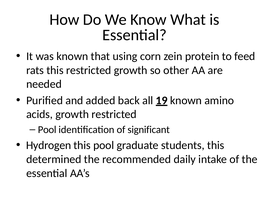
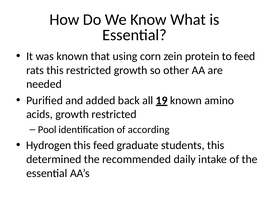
significant: significant -> according
this pool: pool -> feed
